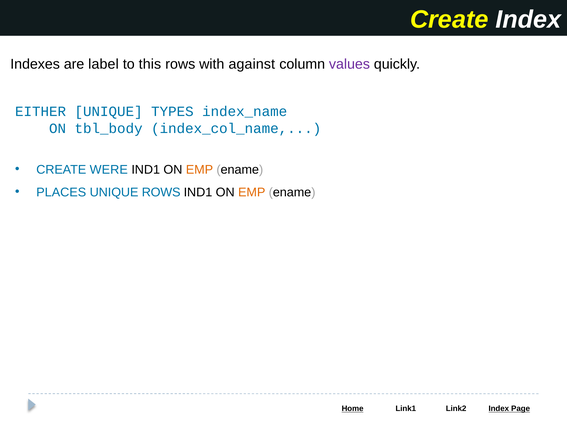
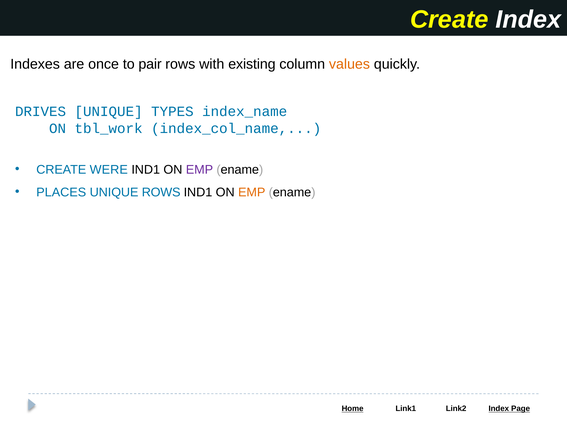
label: label -> once
this: this -> pair
against: against -> existing
values colour: purple -> orange
EITHER: EITHER -> DRIVES
tbl_body: tbl_body -> tbl_work
EMP at (199, 170) colour: orange -> purple
